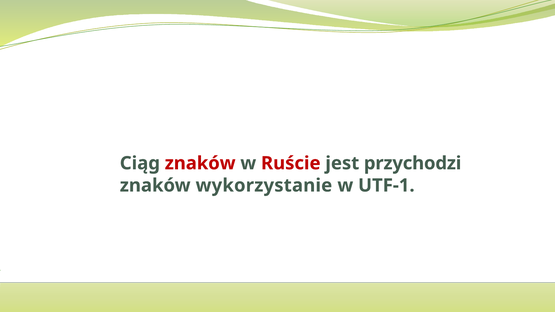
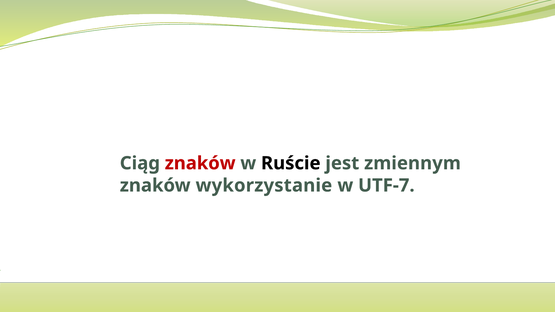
Ruście colour: red -> black
przychodzi: przychodzi -> zmiennym
UTF-1: UTF-1 -> UTF-7
